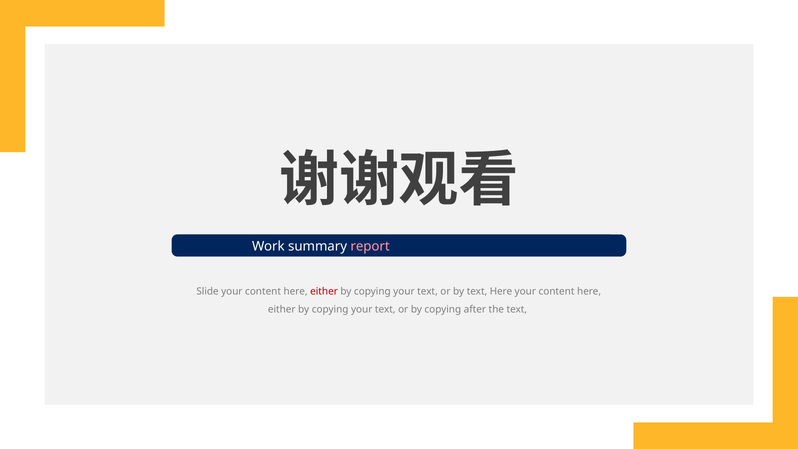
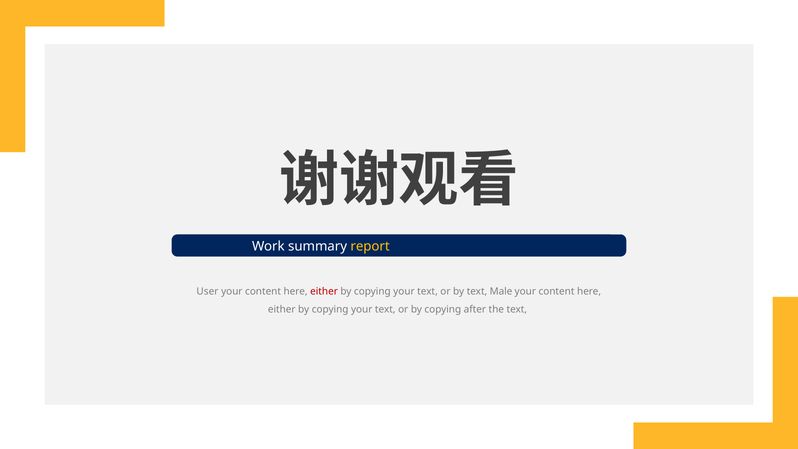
report colour: pink -> yellow
Slide: Slide -> User
text Here: Here -> Male
